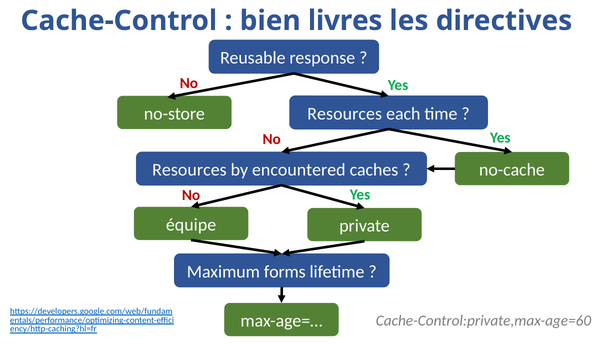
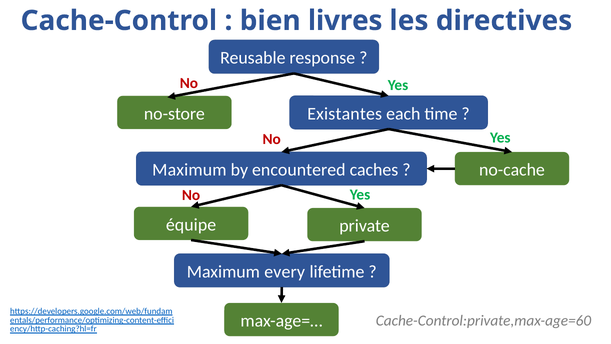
Resources at (345, 114): Resources -> Existantes
Resources at (189, 170): Resources -> Maximum
forms: forms -> every
